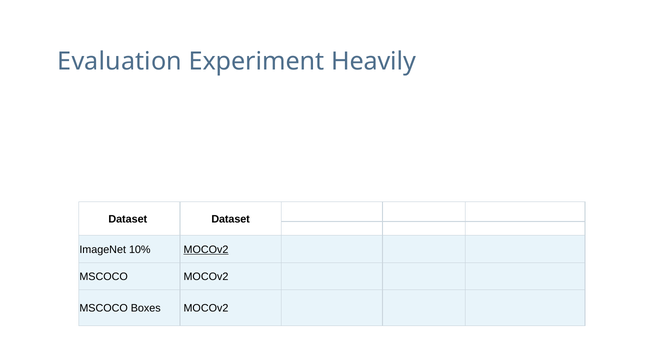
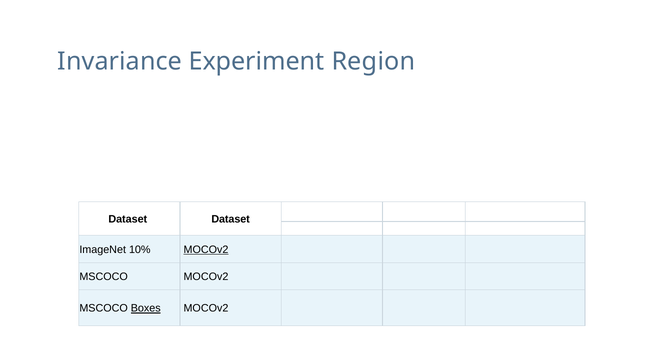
Evaluation: Evaluation -> Invariance
Heavily: Heavily -> Region
Boxes underline: none -> present
